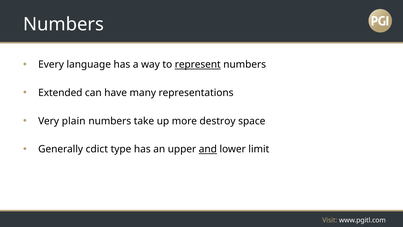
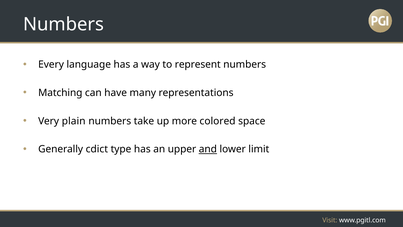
represent underline: present -> none
Extended: Extended -> Matching
destroy: destroy -> colored
